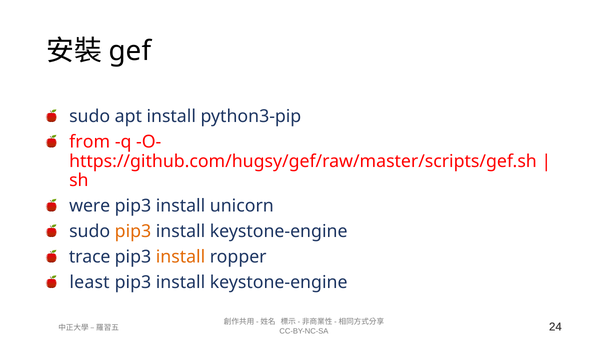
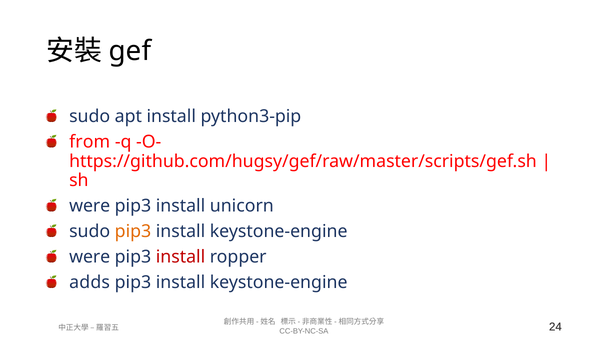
trace at (90, 257): trace -> were
install at (181, 257) colour: orange -> red
least: least -> adds
